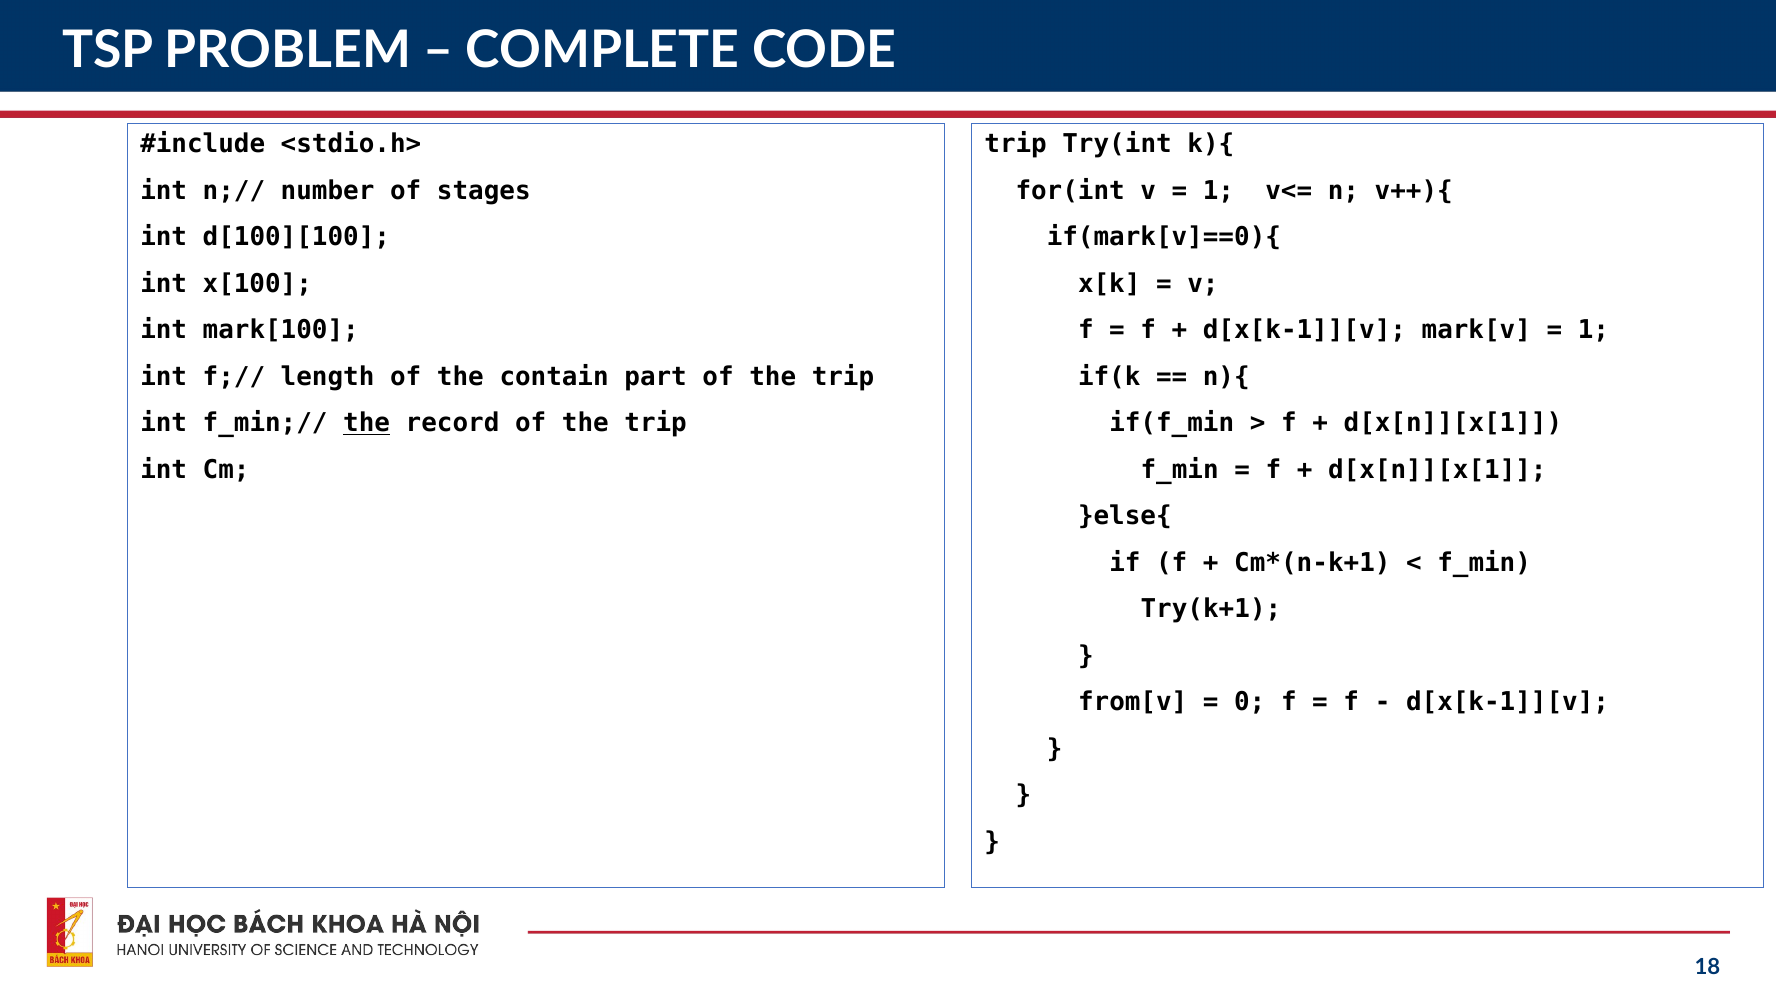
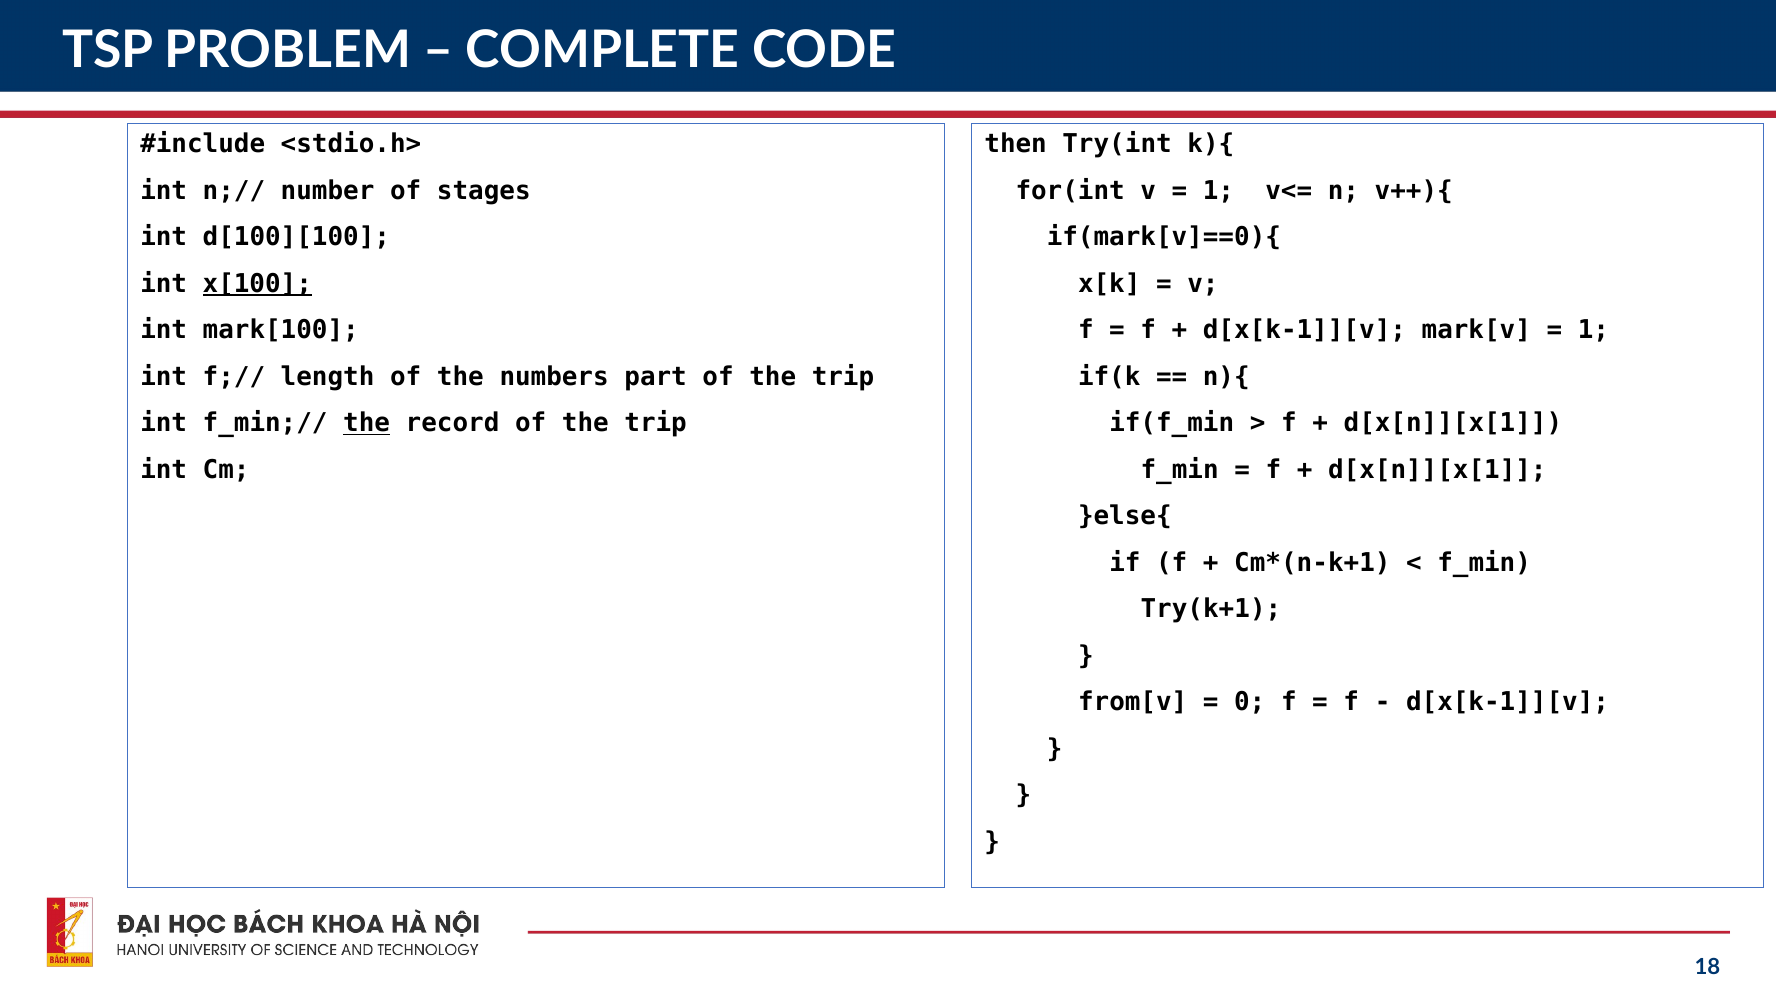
trip at (1016, 144): trip -> then
x[100 underline: none -> present
contain: contain -> numbers
